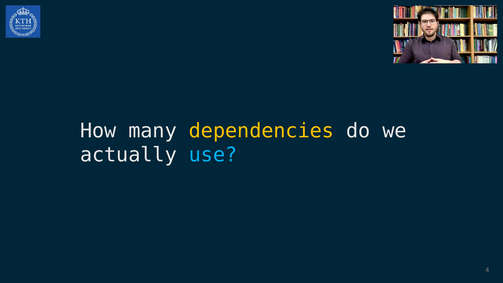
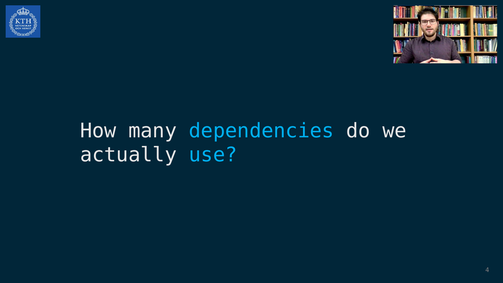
dependencies colour: yellow -> light blue
